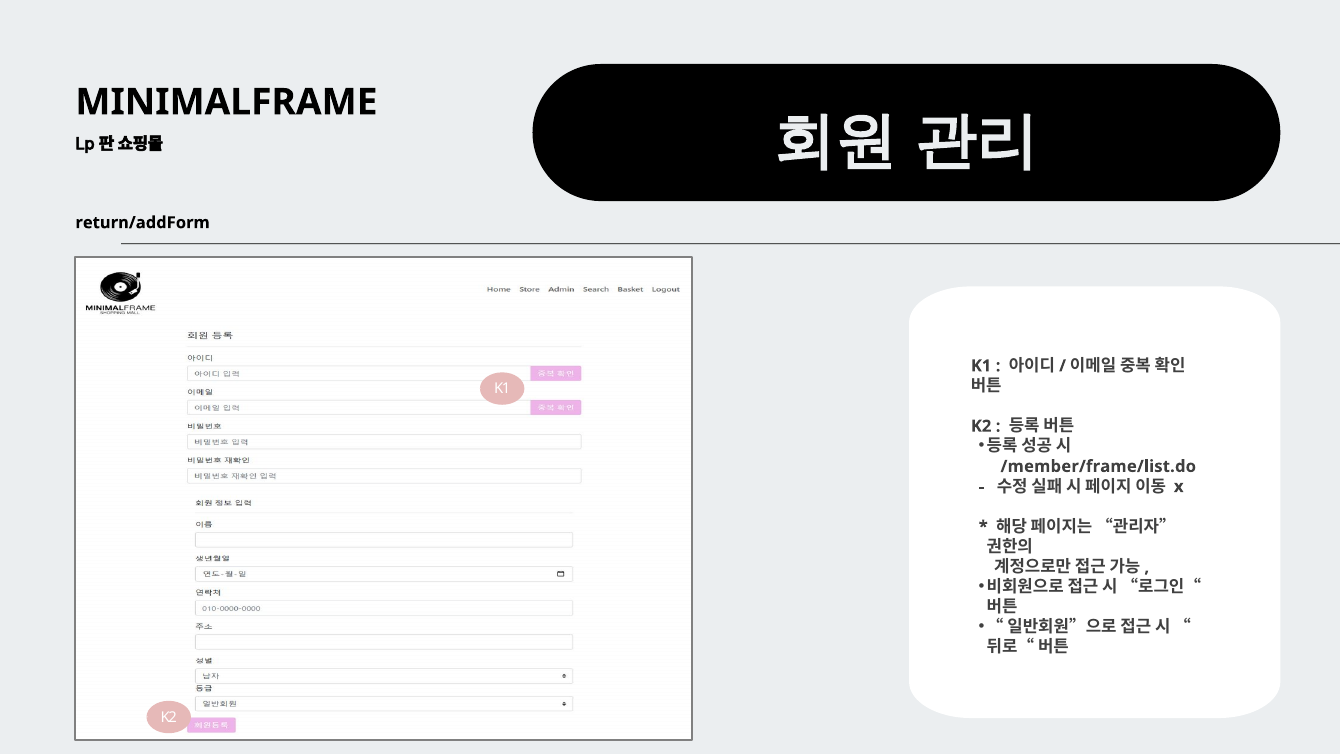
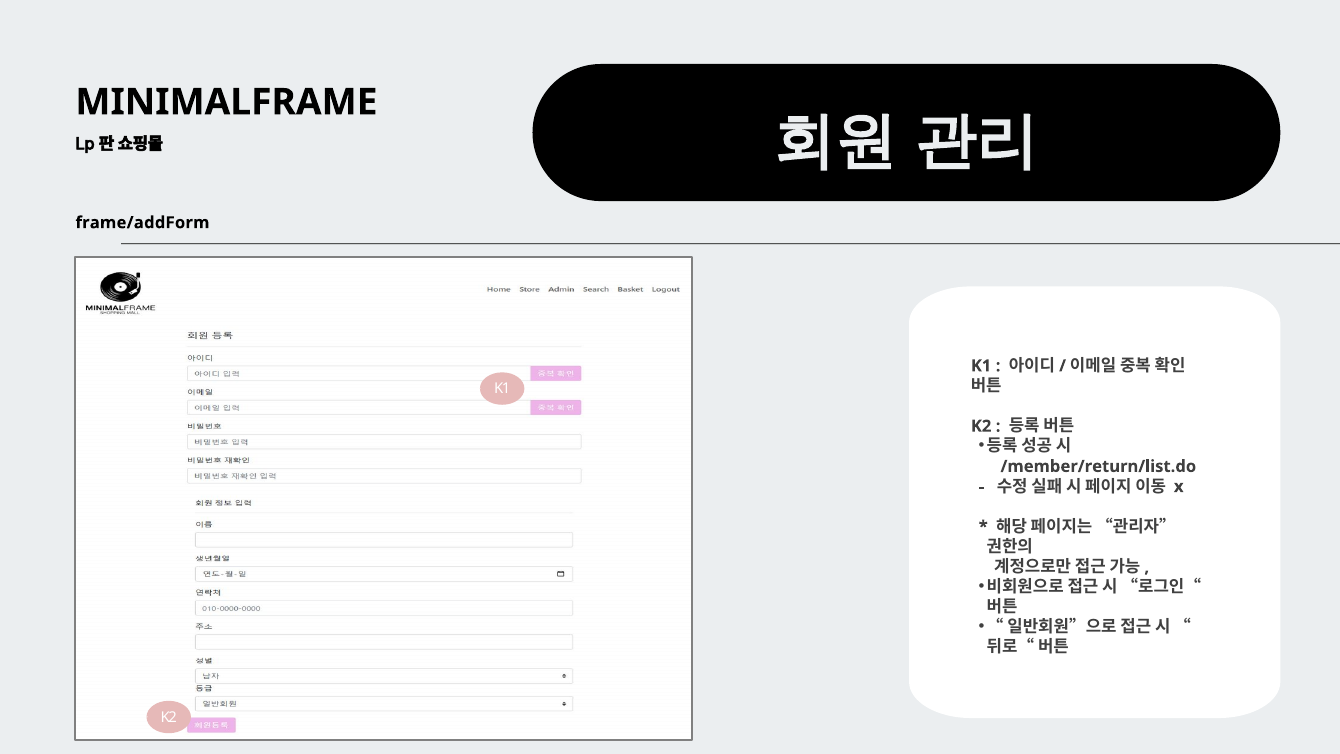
return/addForm: return/addForm -> frame/addForm
/member/frame/list.do: /member/frame/list.do -> /member/return/list.do
